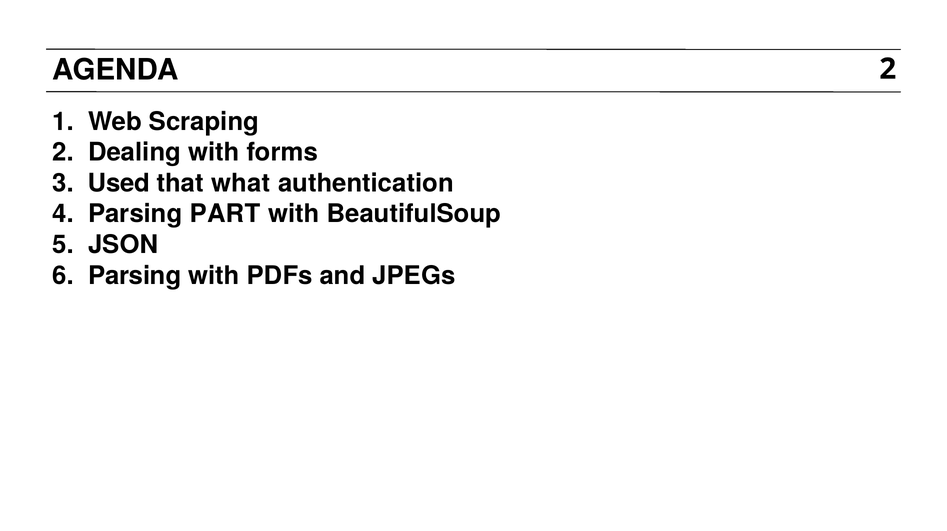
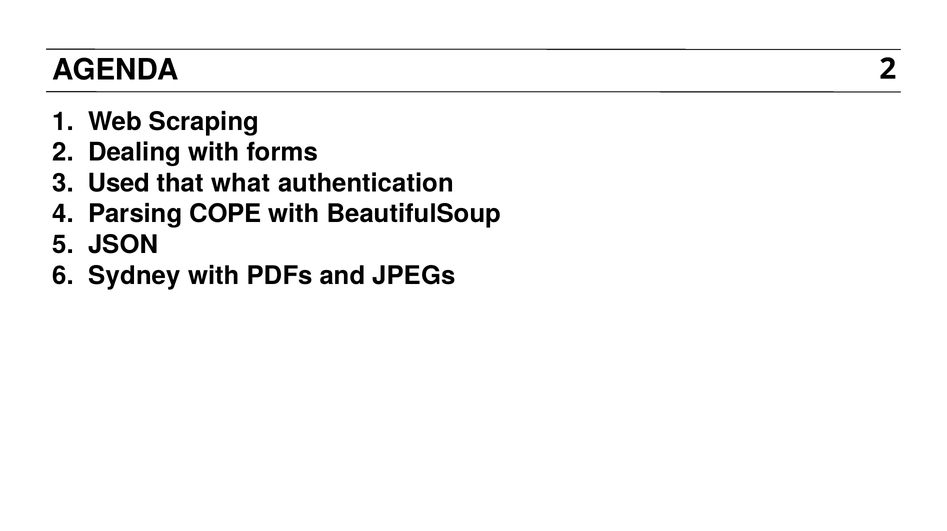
PART: PART -> COPE
Parsing at (135, 276): Parsing -> Sydney
